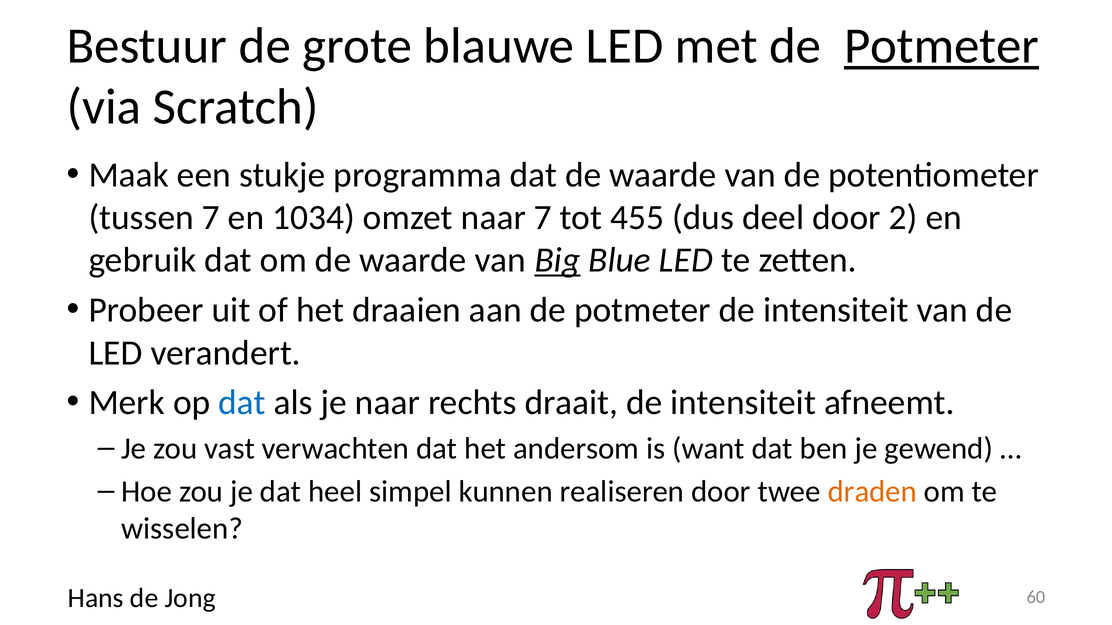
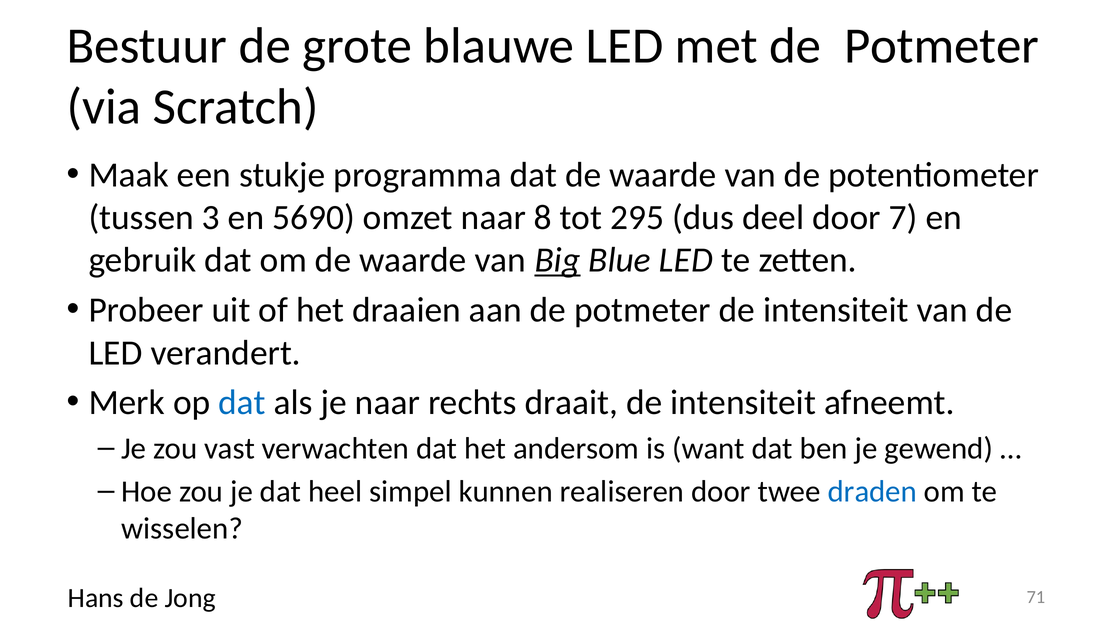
Potmeter at (942, 46) underline: present -> none
tussen 7: 7 -> 3
1034: 1034 -> 5690
naar 7: 7 -> 8
455: 455 -> 295
2: 2 -> 7
draden colour: orange -> blue
60: 60 -> 71
